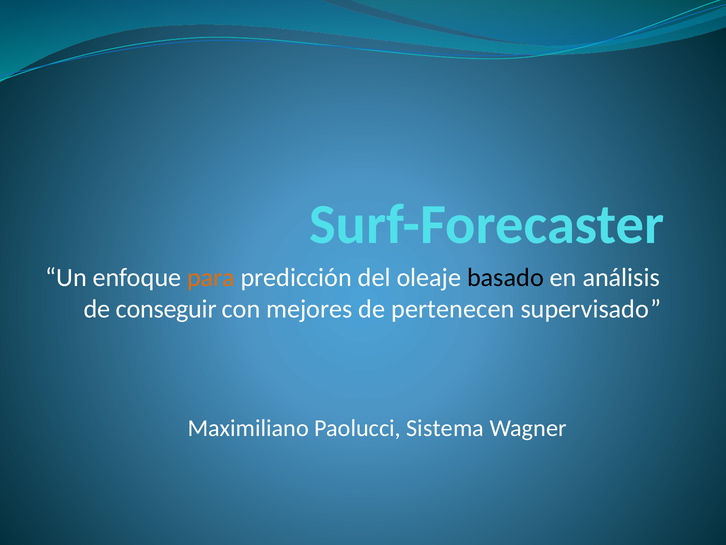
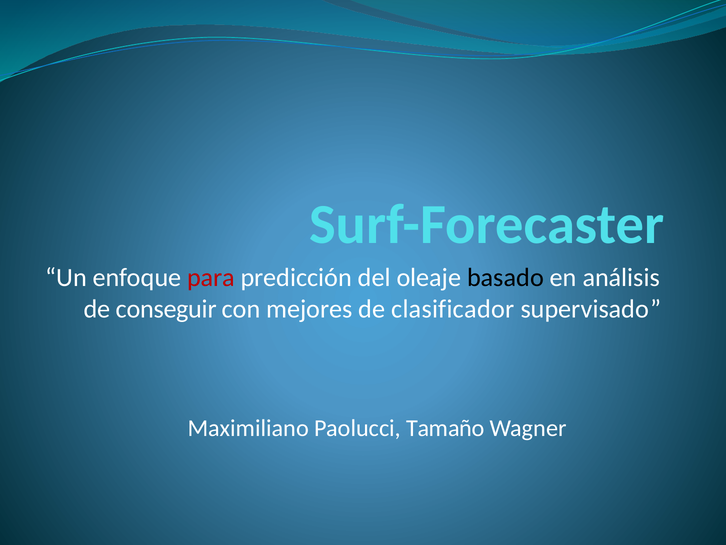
para colour: orange -> red
pertenecen: pertenecen -> clasificador
Sistema: Sistema -> Tamaño
